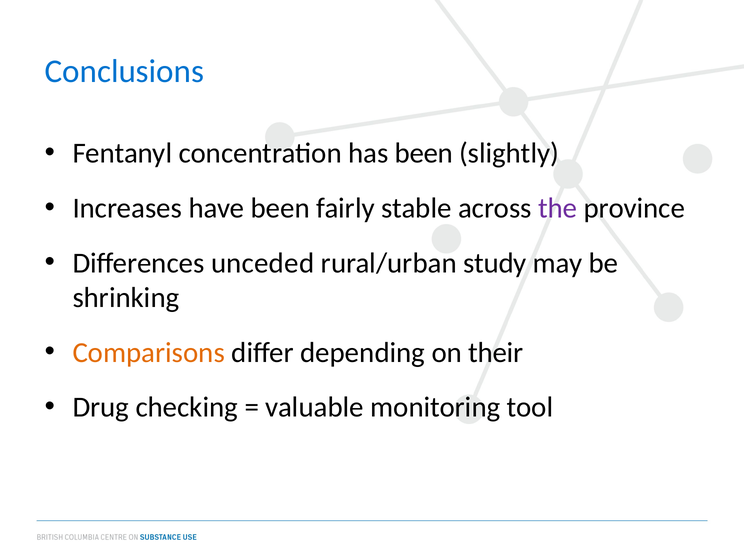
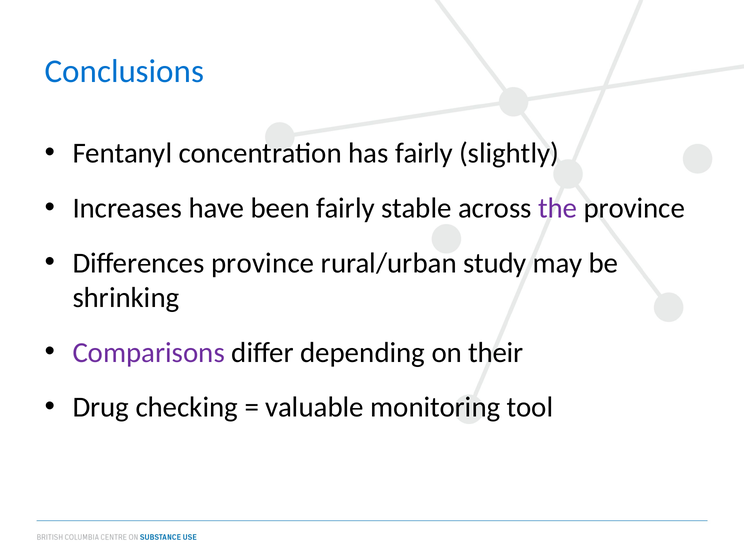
has been: been -> fairly
Differences unceded: unceded -> province
Comparisons colour: orange -> purple
